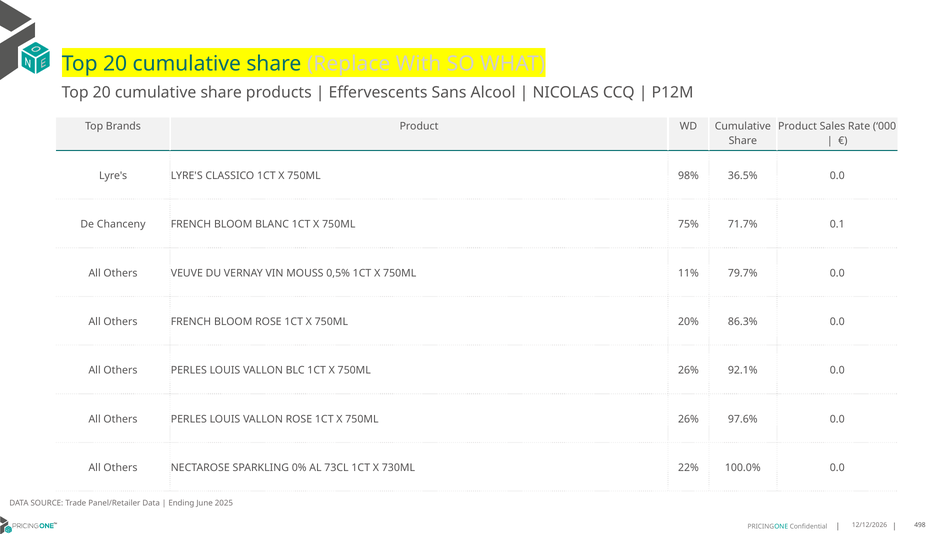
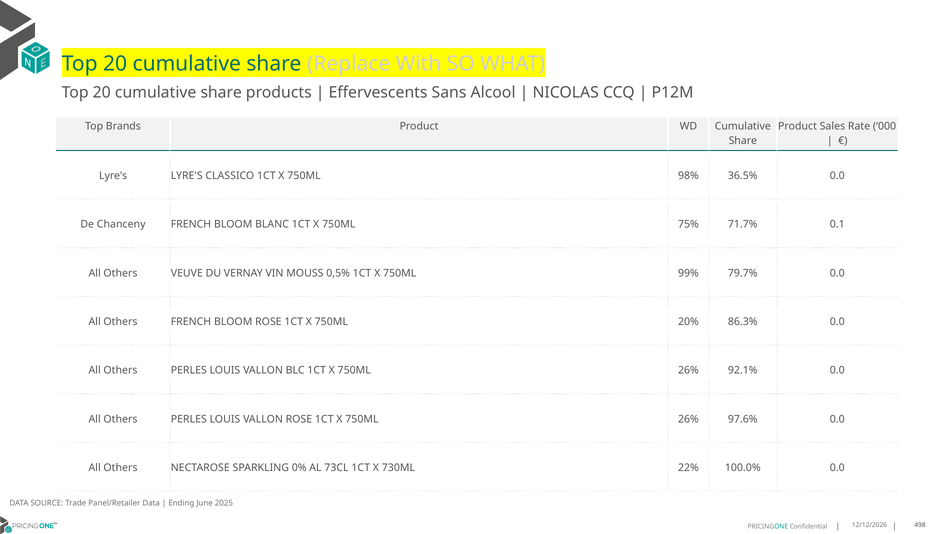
11%: 11% -> 99%
